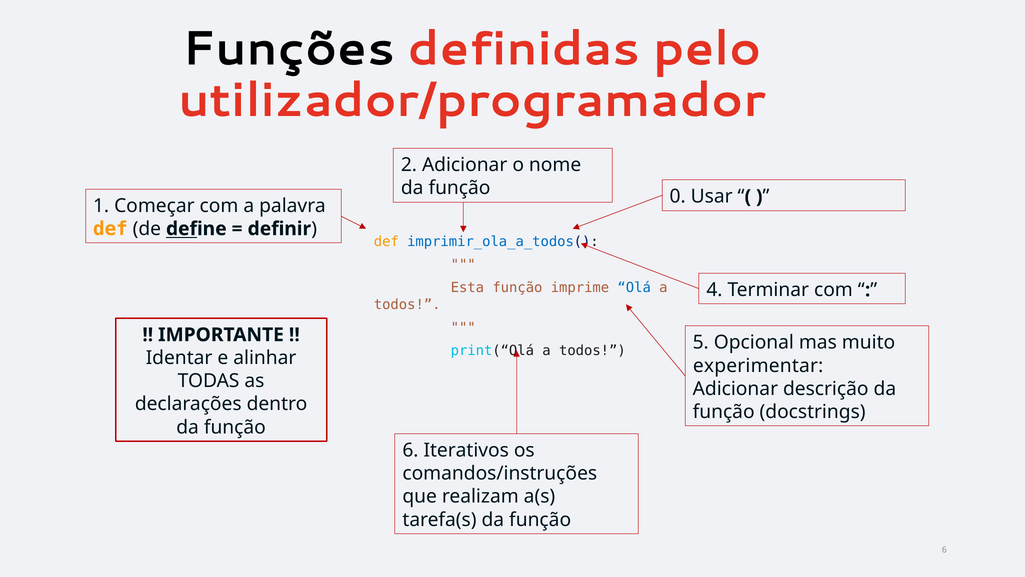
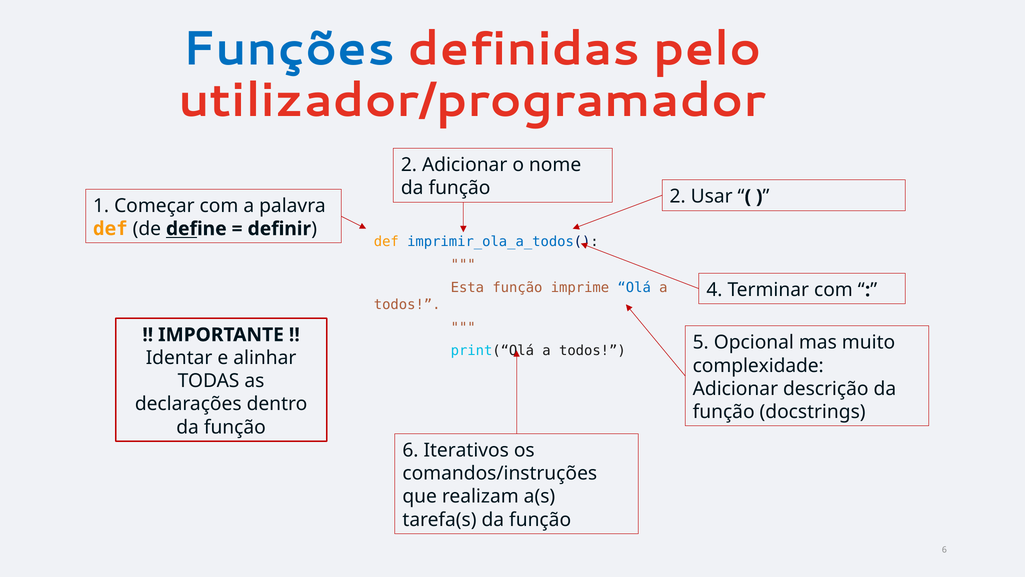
Funções colour: black -> blue
função 0: 0 -> 2
experimentar: experimentar -> complexidade
